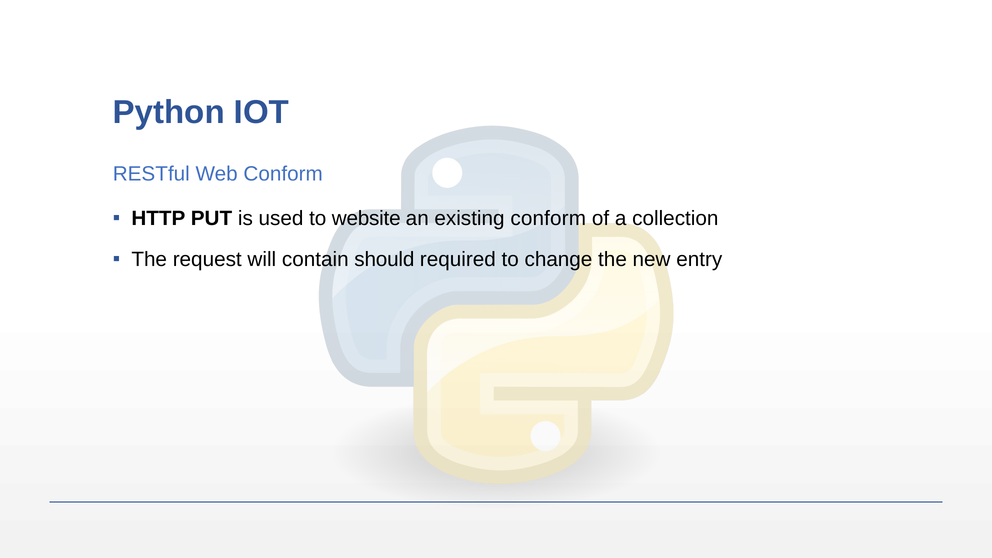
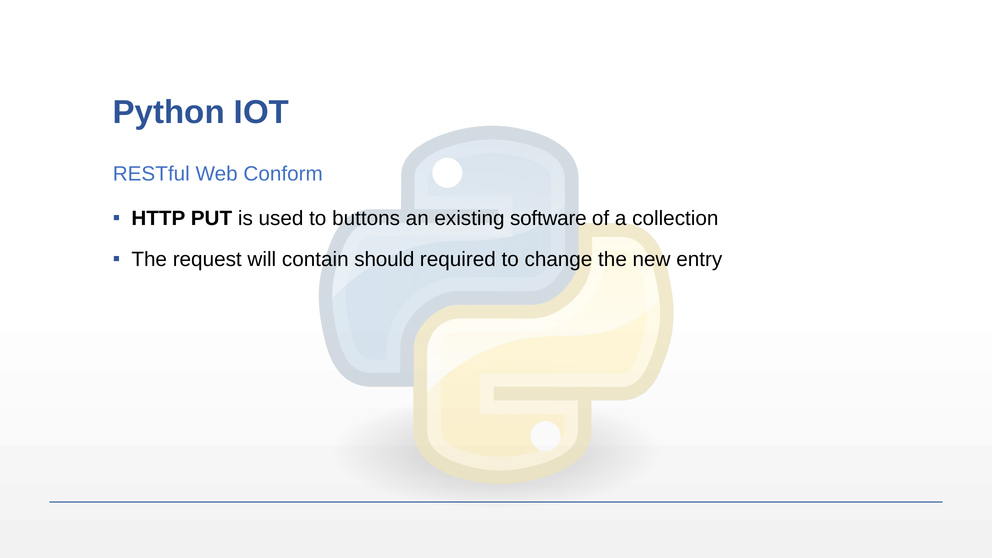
website: website -> buttons
existing conform: conform -> software
